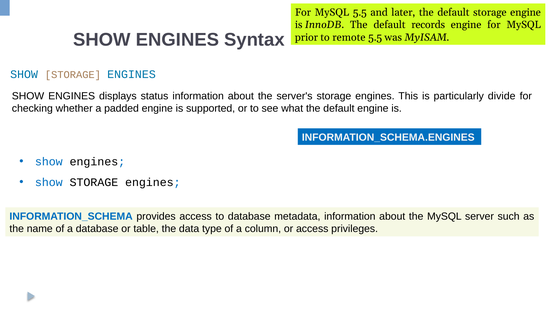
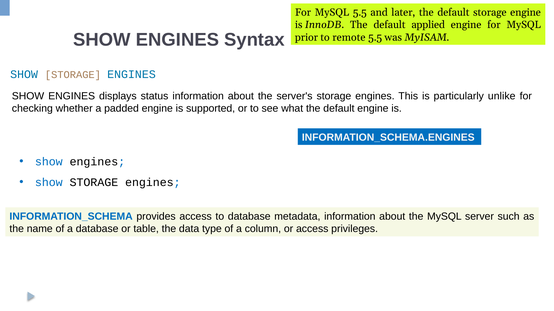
records: records -> applied
divide: divide -> unlike
